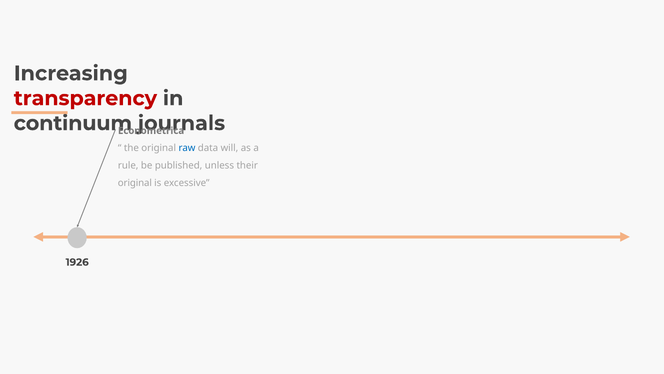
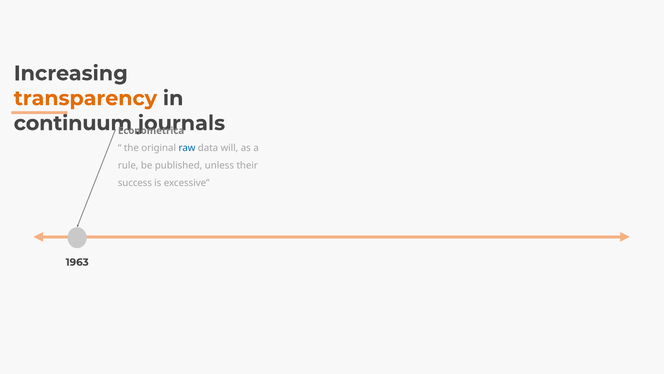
transparency colour: red -> orange
original at (135, 183): original -> success
1926: 1926 -> 1963
